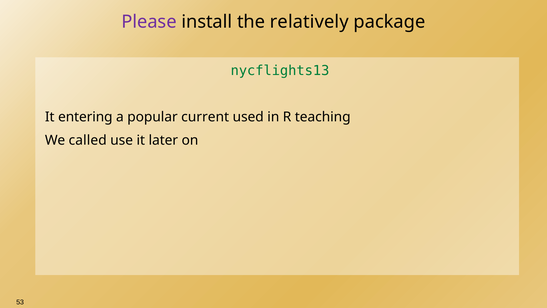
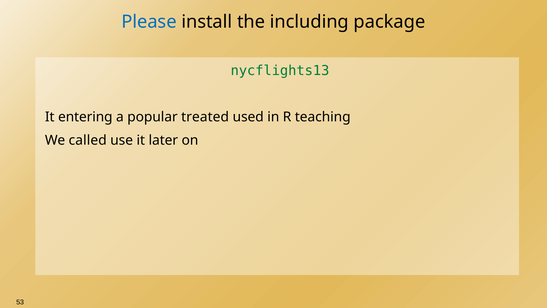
Please colour: purple -> blue
relatively: relatively -> including
current: current -> treated
